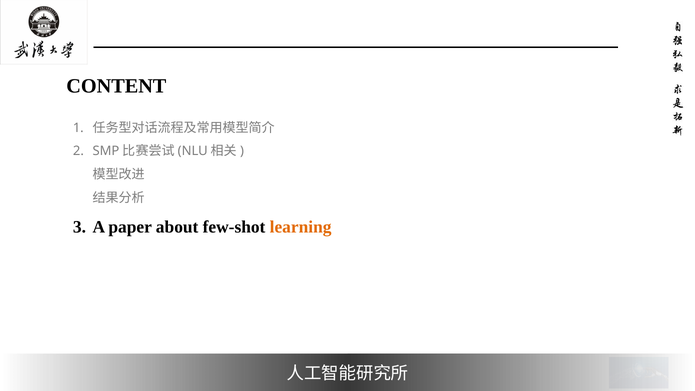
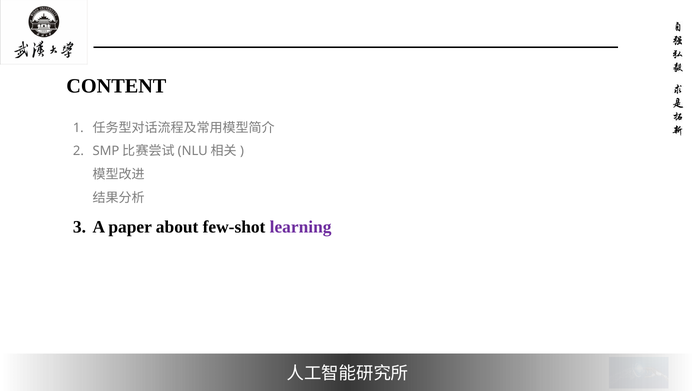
learning colour: orange -> purple
